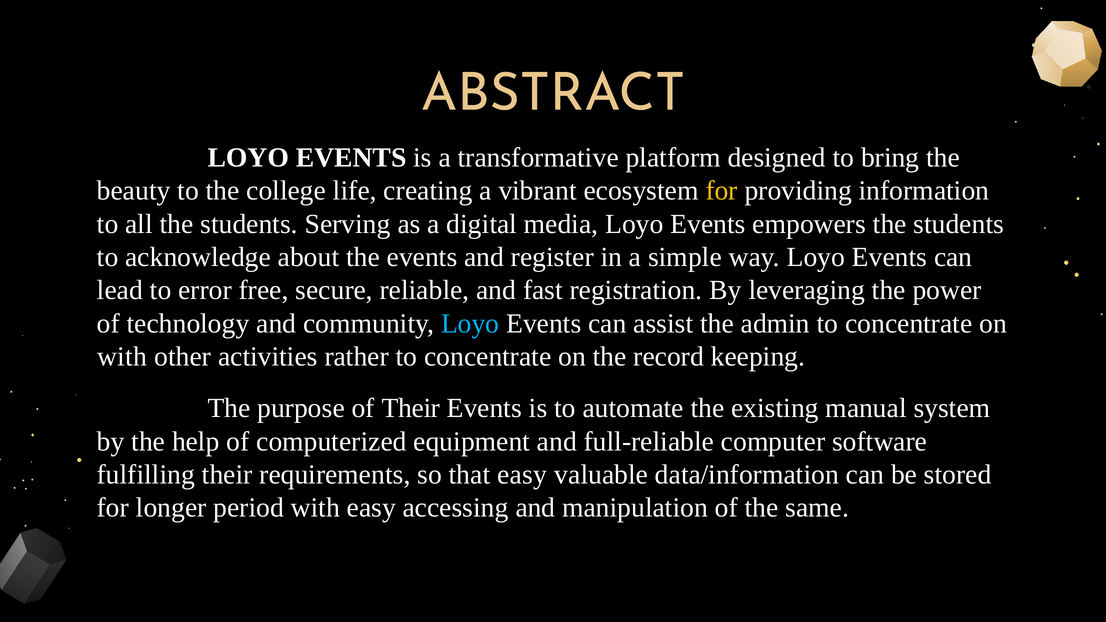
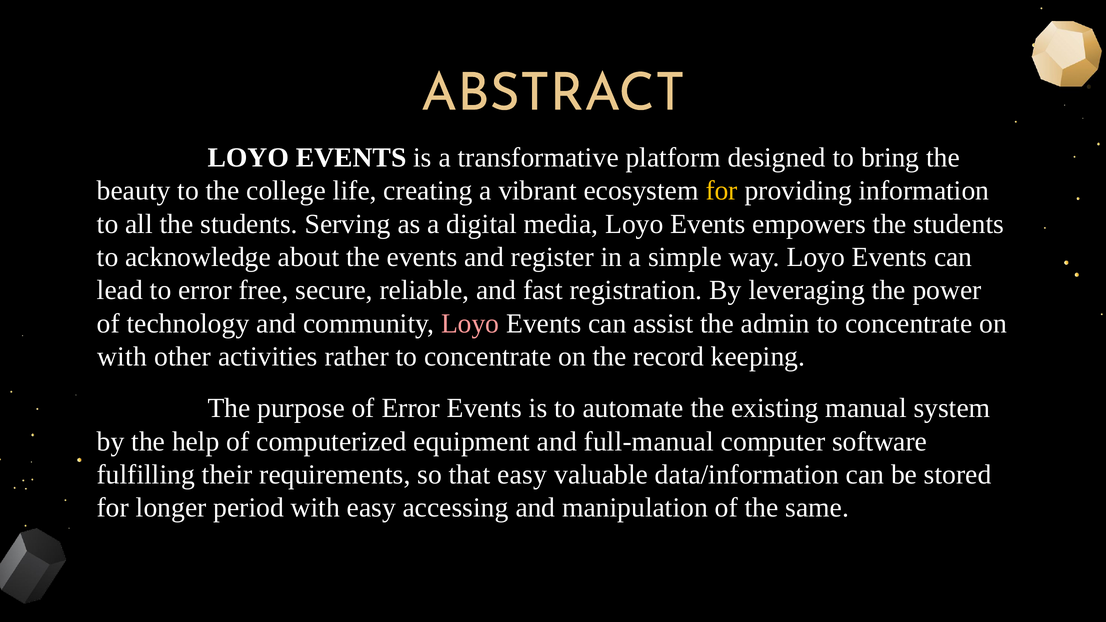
Loyo at (470, 324) colour: light blue -> pink
of Their: Their -> Error
full-reliable: full-reliable -> full-manual
